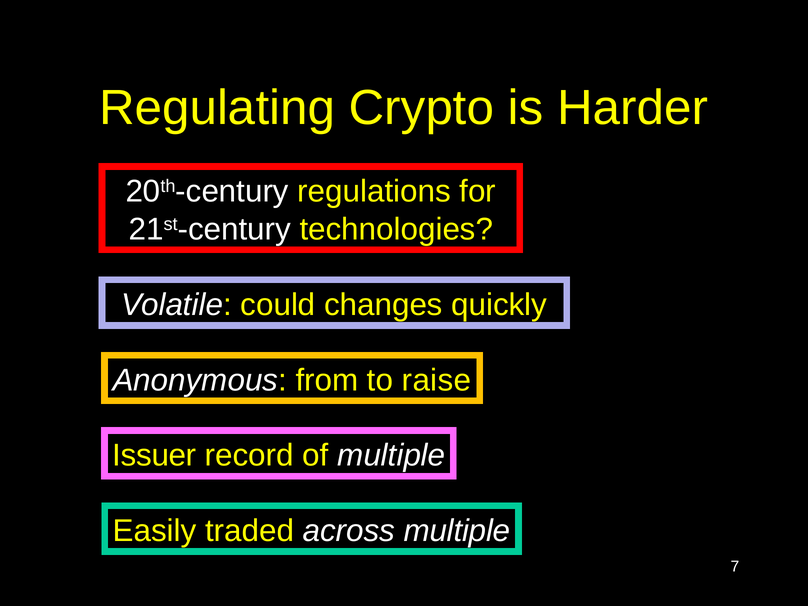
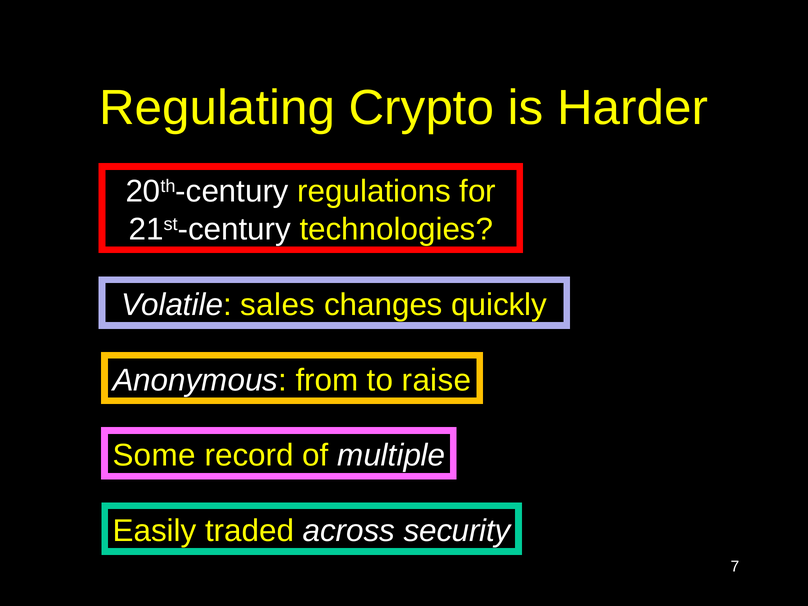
could: could -> sales
Issuer: Issuer -> Some
across multiple: multiple -> security
